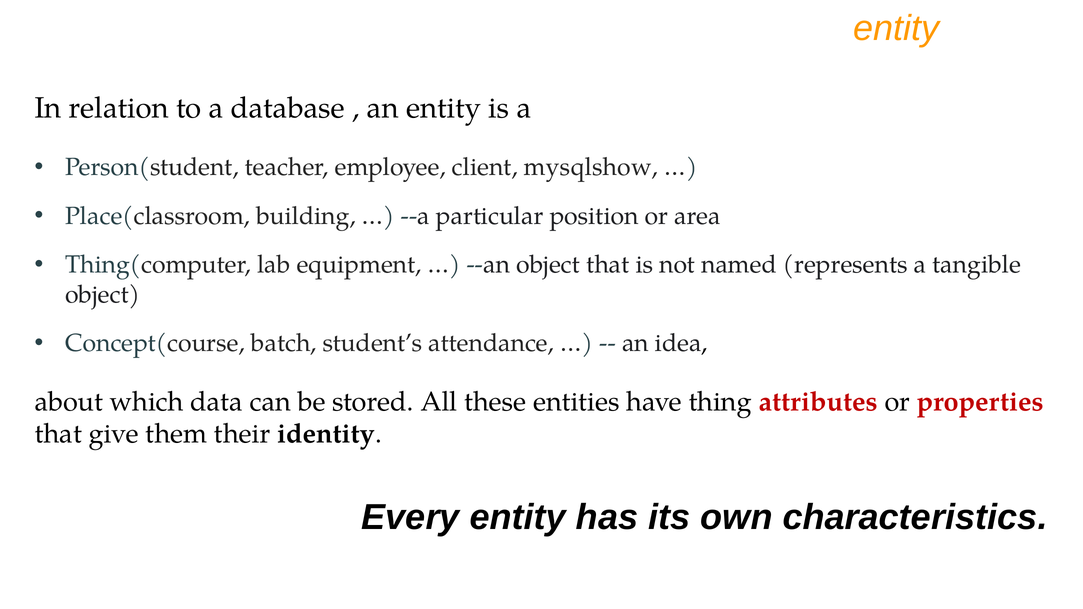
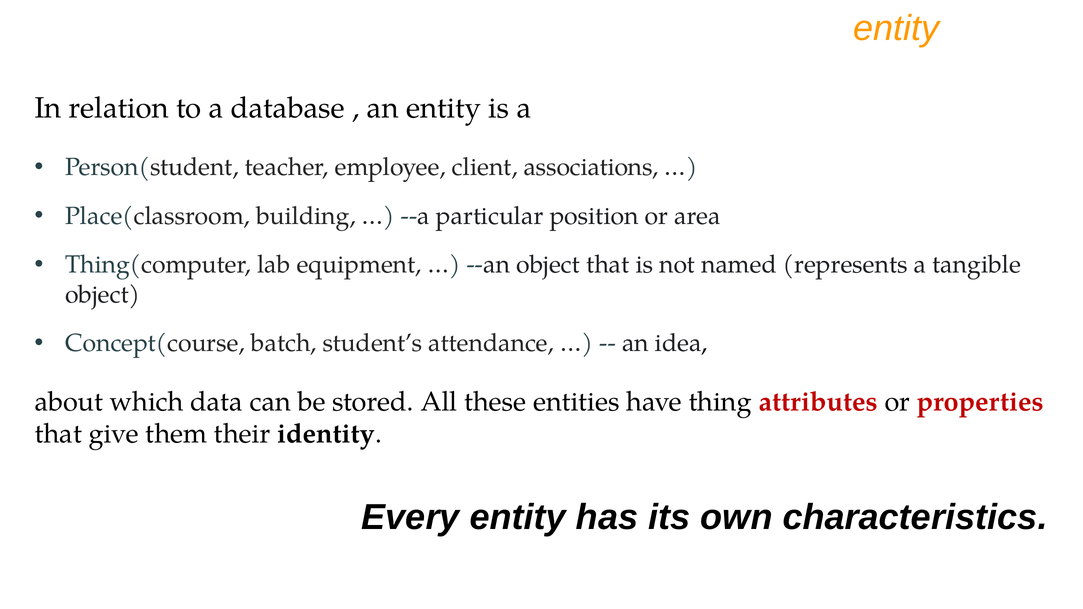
mysqlshow: mysqlshow -> associations
